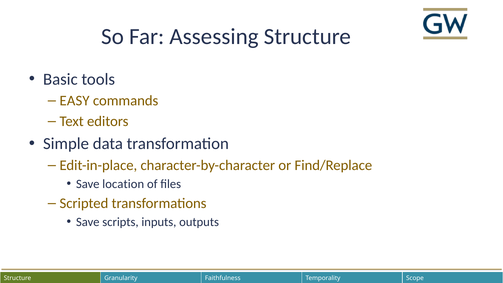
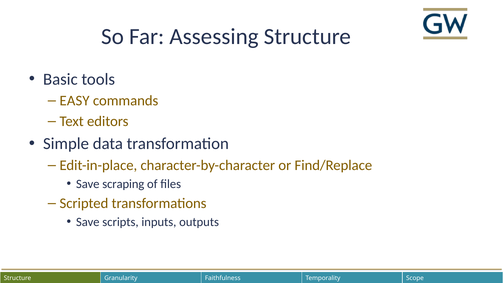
location: location -> scraping
